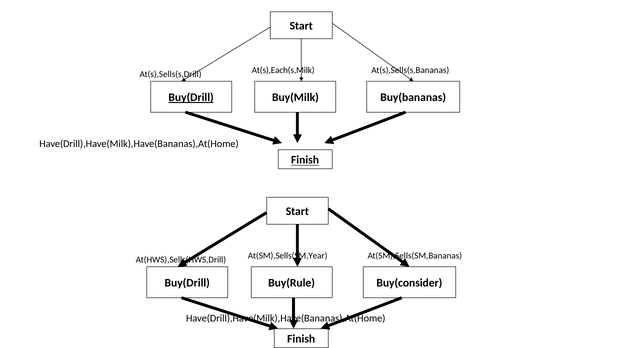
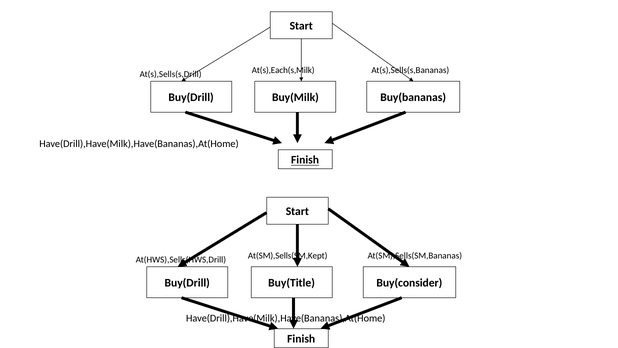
Buy(Drill at (191, 97) underline: present -> none
At(SM),Sells(SM,Year: At(SM),Sells(SM,Year -> At(SM),Sells(SM,Kept
Buy(Rule: Buy(Rule -> Buy(Title
